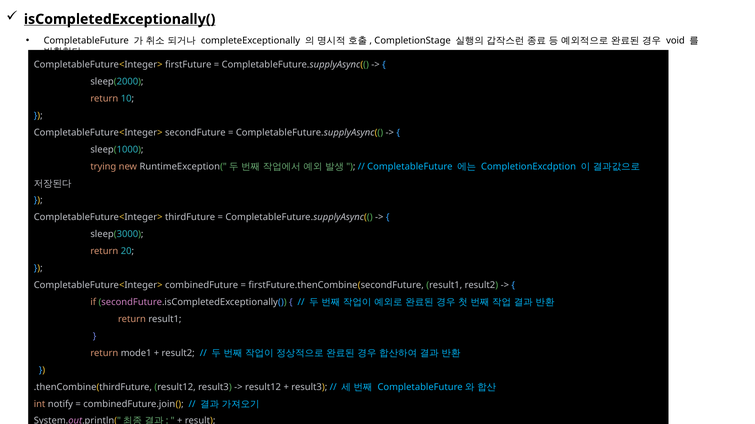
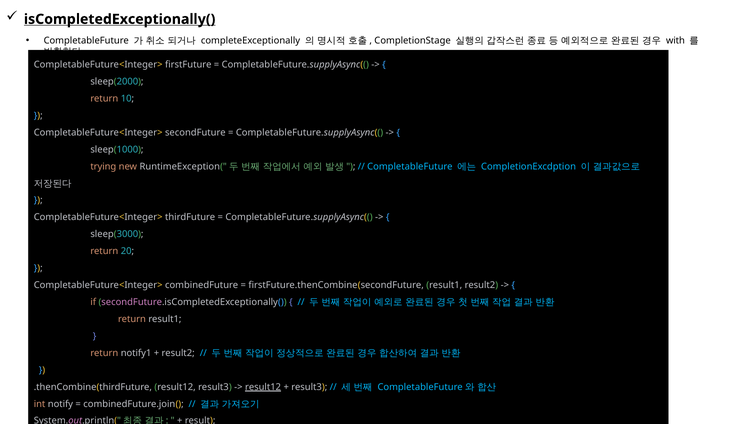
void: void -> with
mode1: mode1 -> notify1
result12 at (263, 388) underline: none -> present
